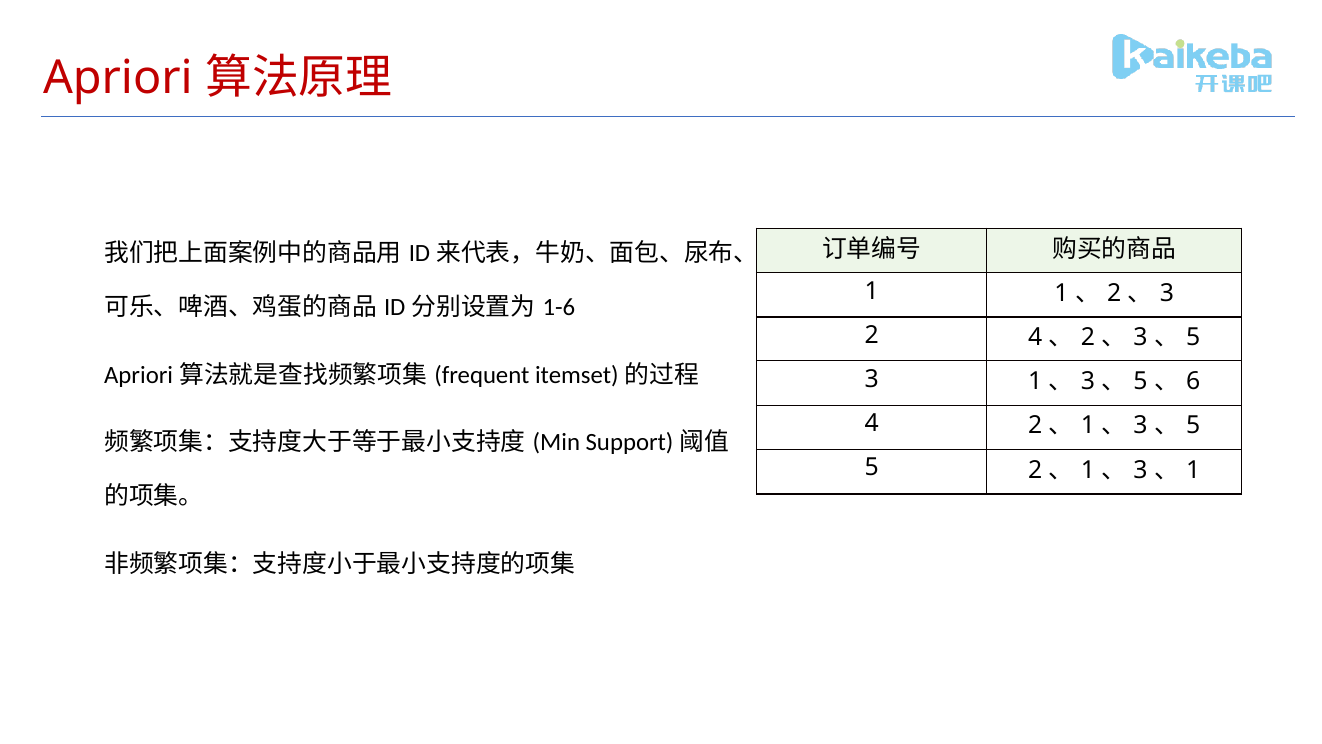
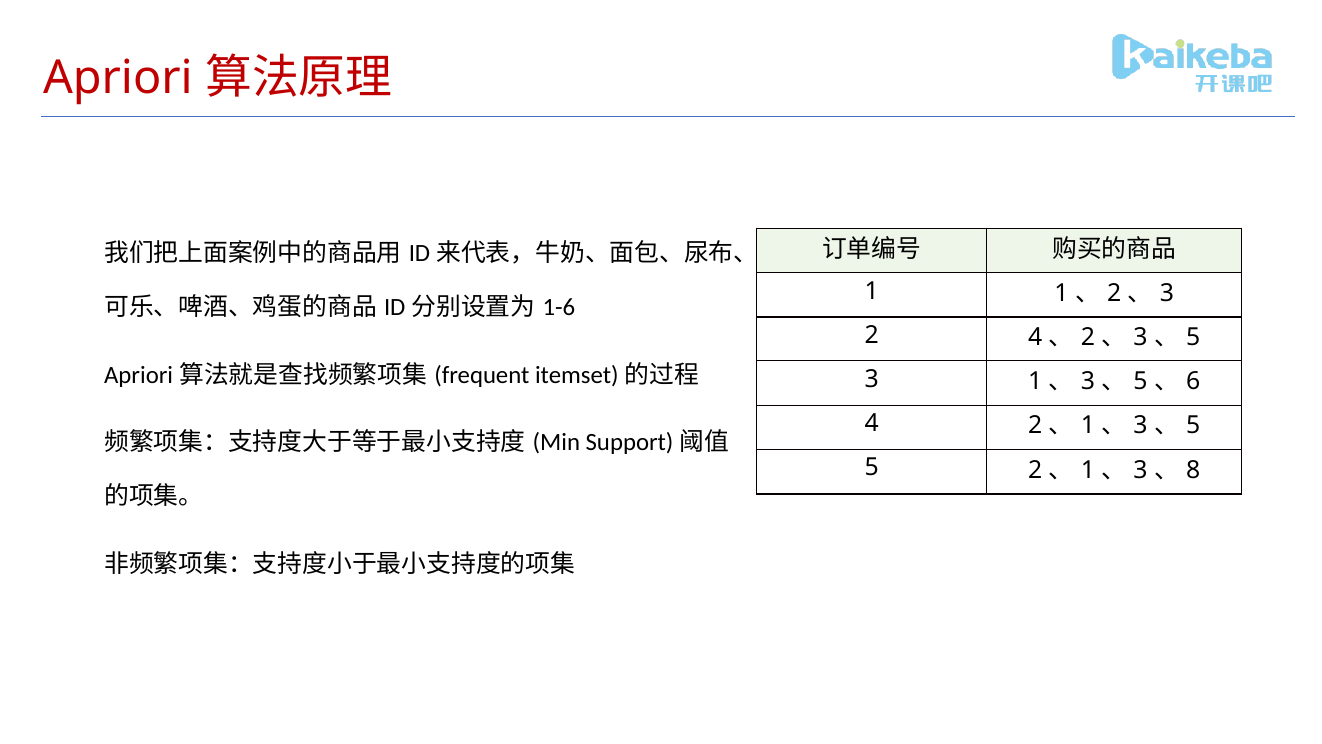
1 at (1193, 470): 1 -> 8
